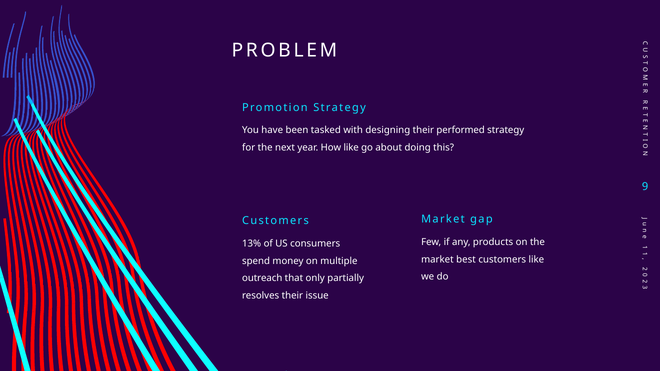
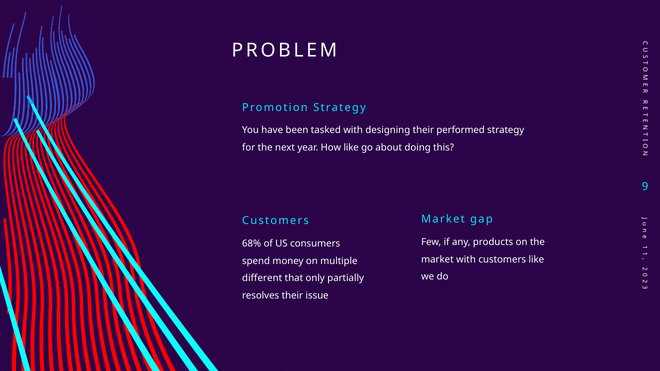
13%: 13% -> 68%
market best: best -> with
outreach: outreach -> different
